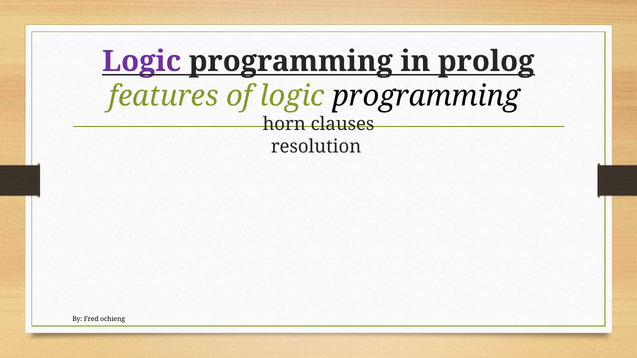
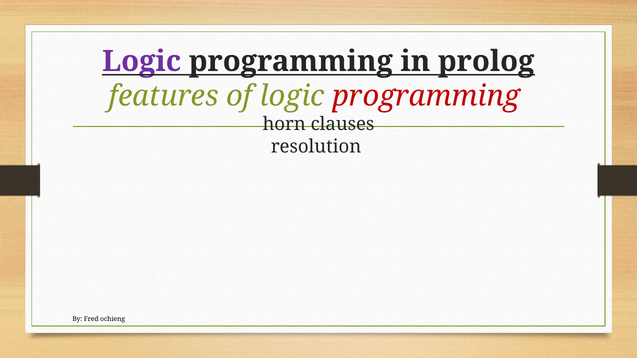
programming at (426, 96) colour: black -> red
